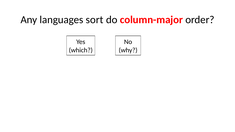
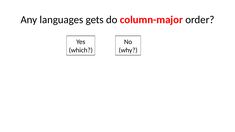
sort: sort -> gets
